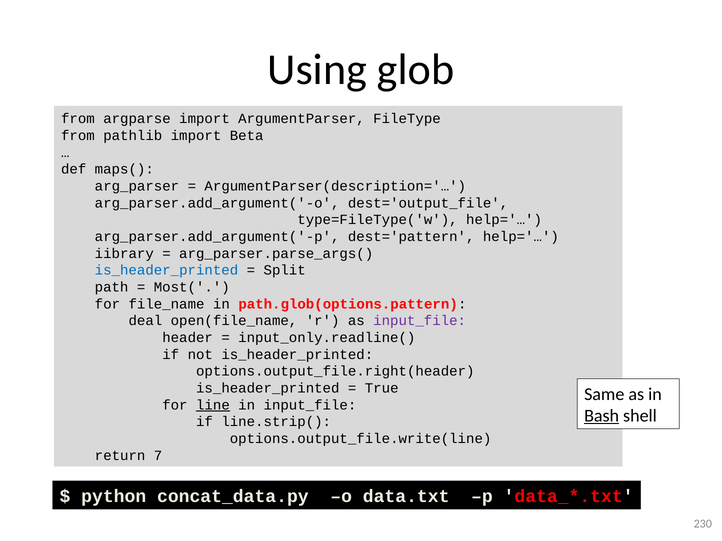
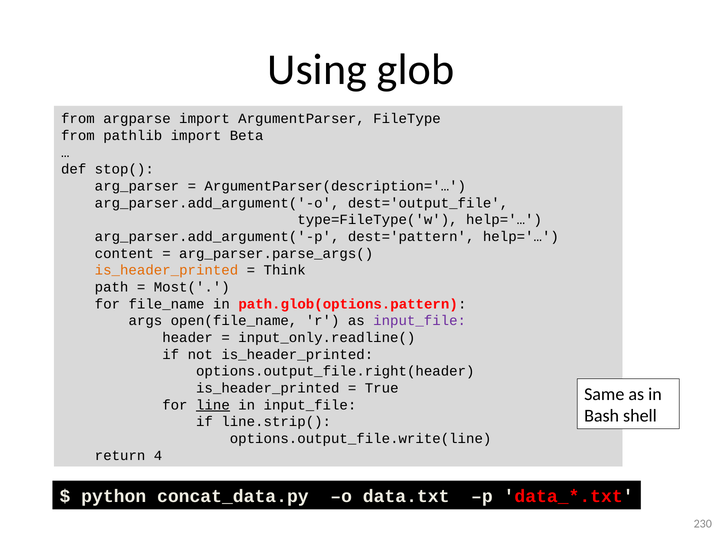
maps(: maps( -> stop(
iibrary: iibrary -> content
is_header_printed at (166, 271) colour: blue -> orange
Split: Split -> Think
deal: deal -> args
Bash underline: present -> none
7: 7 -> 4
